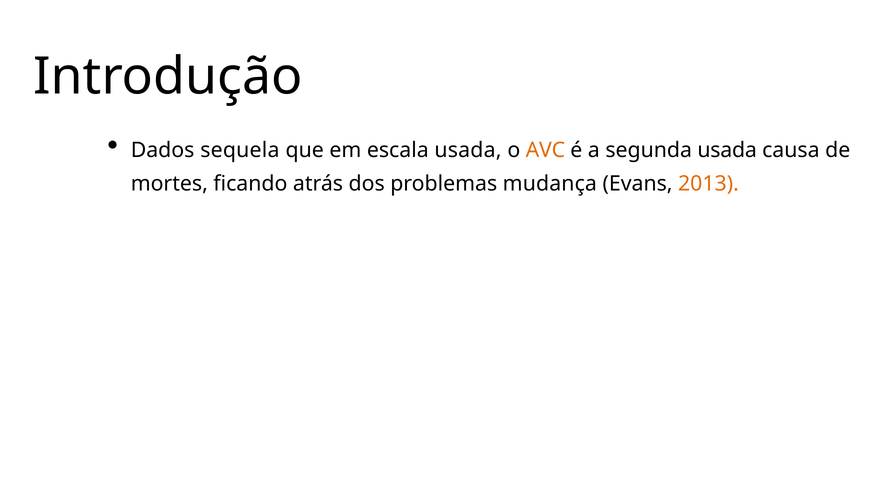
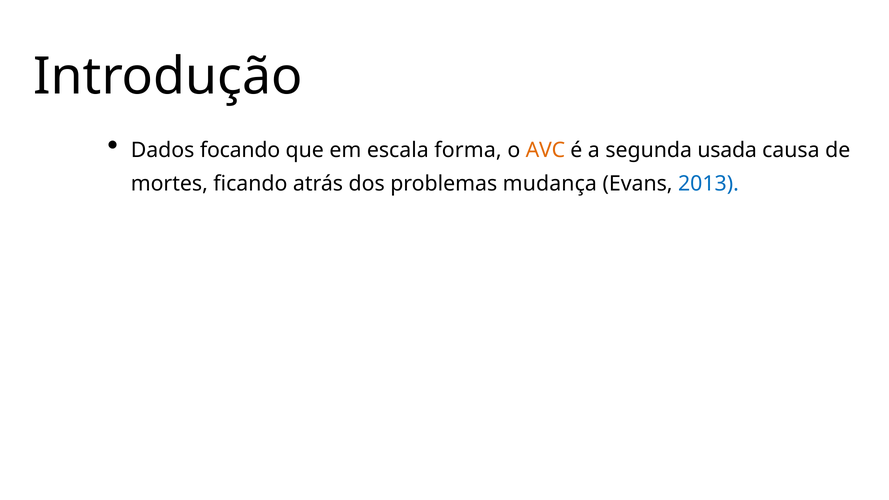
sequela: sequela -> focando
escala usada: usada -> forma
2013 colour: orange -> blue
